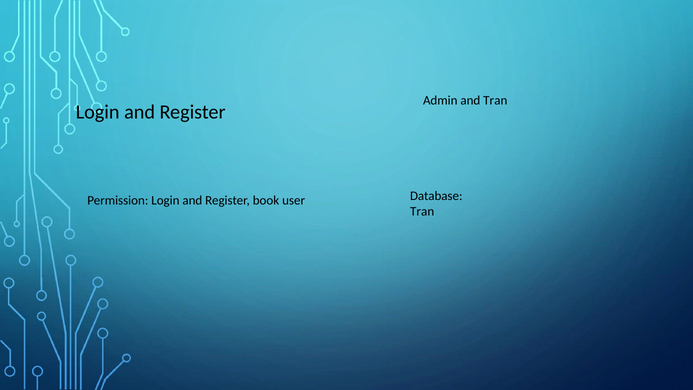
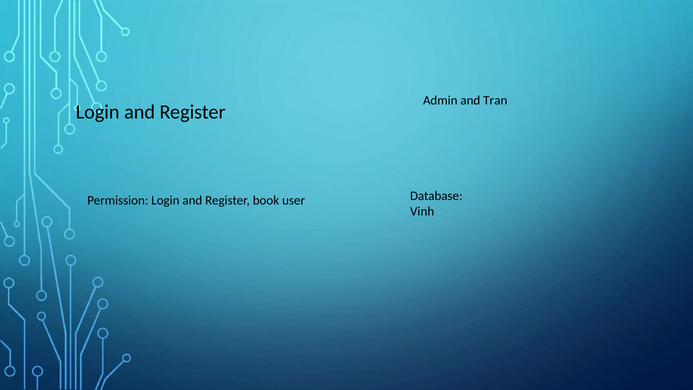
Tran at (422, 211): Tran -> Vinh
